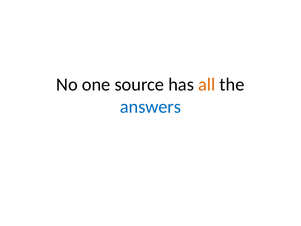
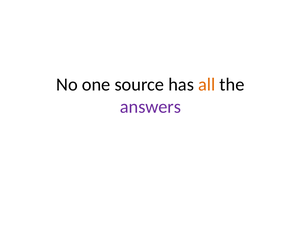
answers colour: blue -> purple
